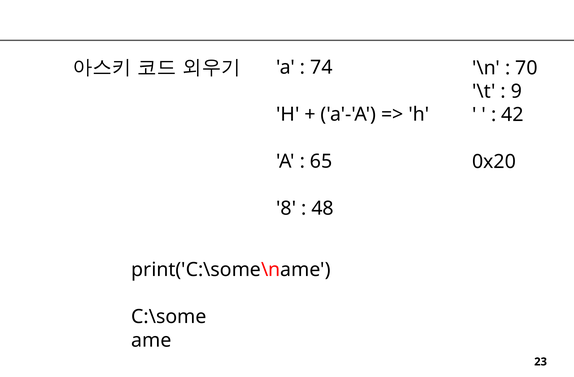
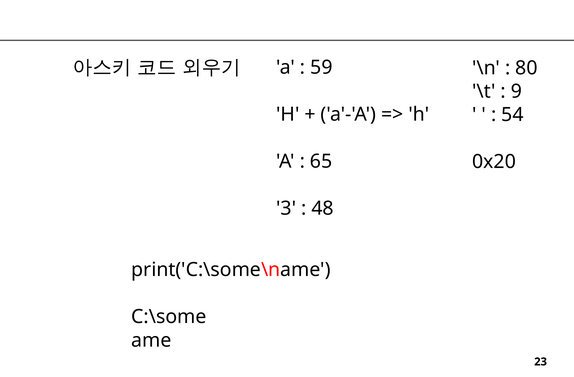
74: 74 -> 59
70: 70 -> 80
42: 42 -> 54
8: 8 -> 3
